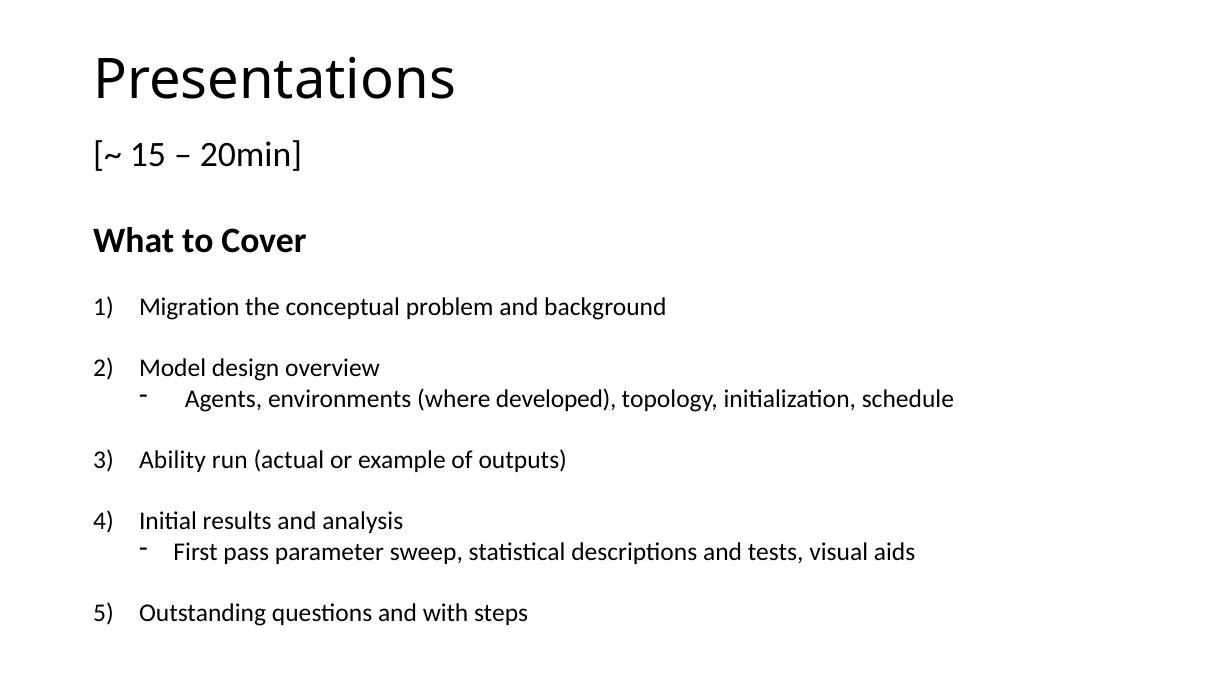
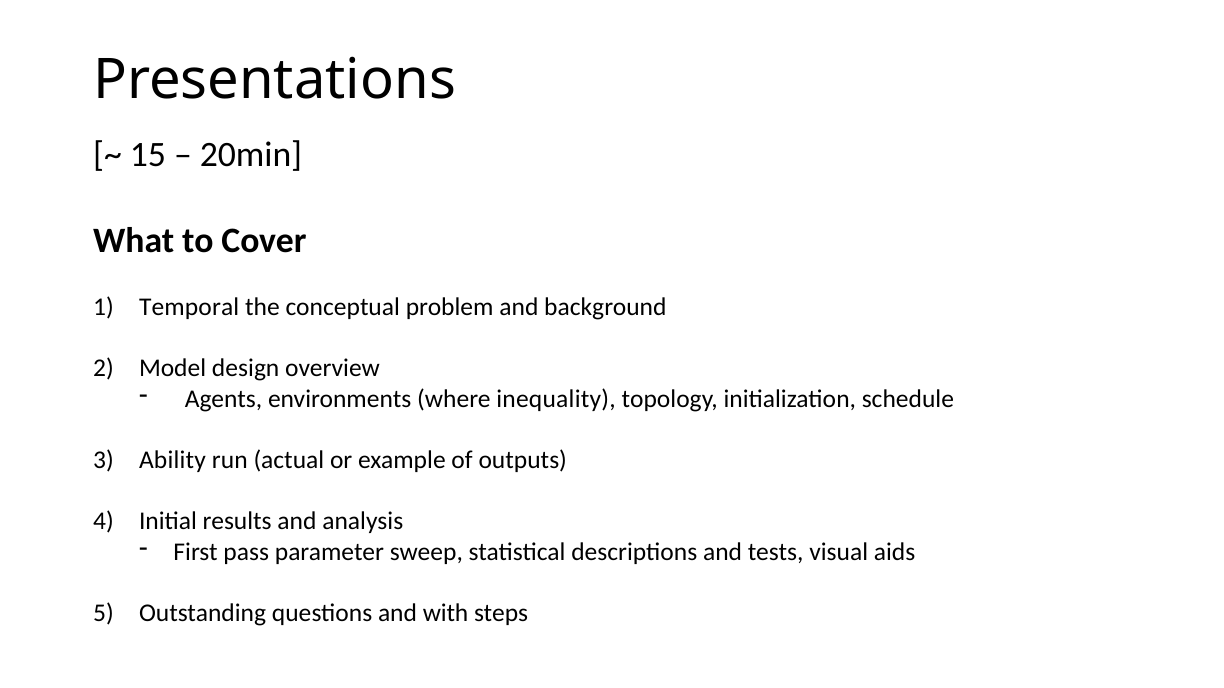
Migration: Migration -> Temporal
developed: developed -> inequality
